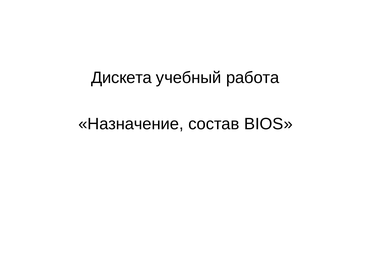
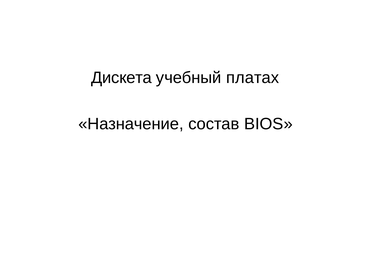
работа: работа -> платах
